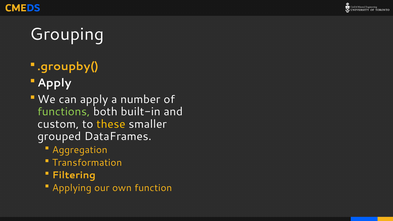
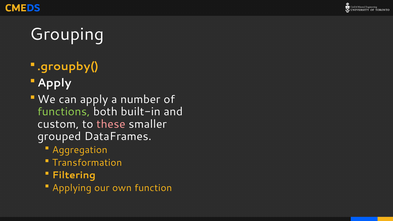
these colour: yellow -> pink
